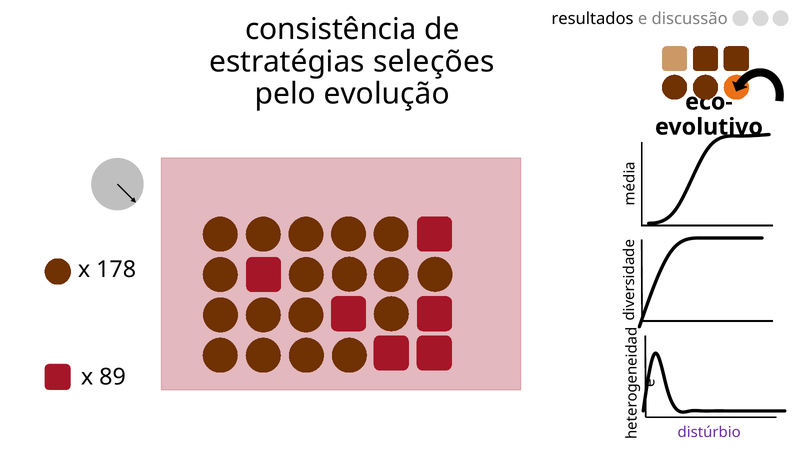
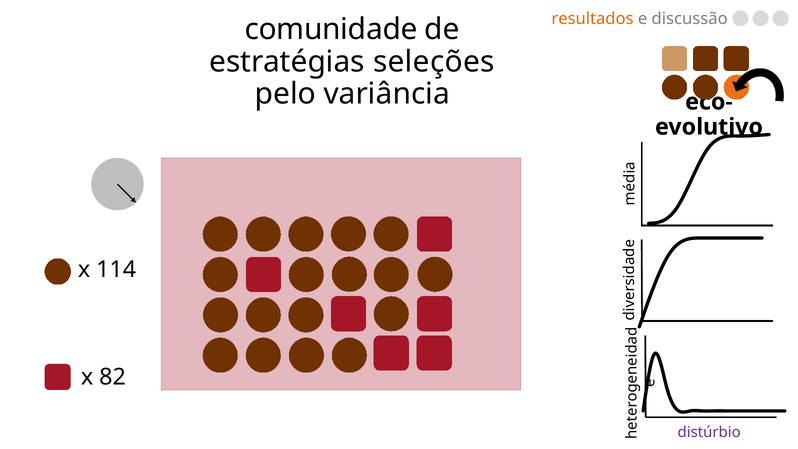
resultados colour: black -> orange
consistência: consistência -> comunidade
evolução: evolução -> variância
178: 178 -> 114
89: 89 -> 82
